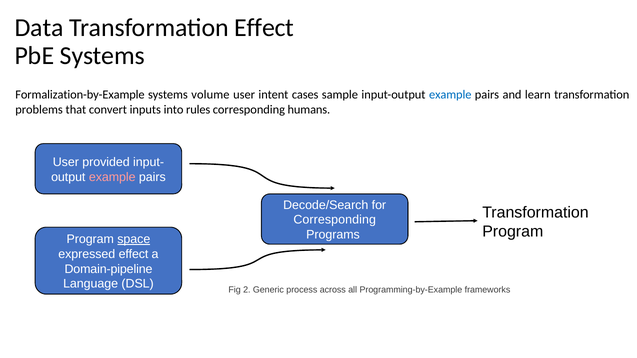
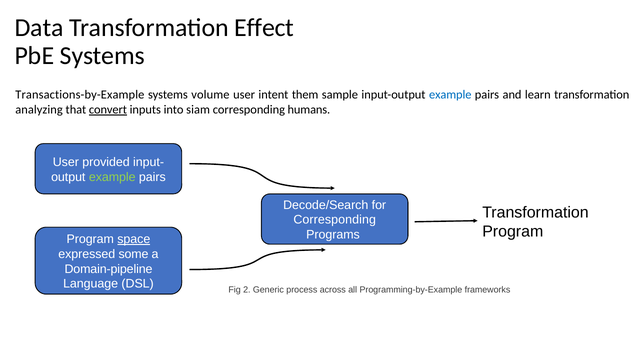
Formalization-by-Example: Formalization-by-Example -> Transactions-by-Example
cases: cases -> them
problems: problems -> analyzing
convert underline: none -> present
rules: rules -> siam
example at (112, 177) colour: pink -> light green
expressed effect: effect -> some
